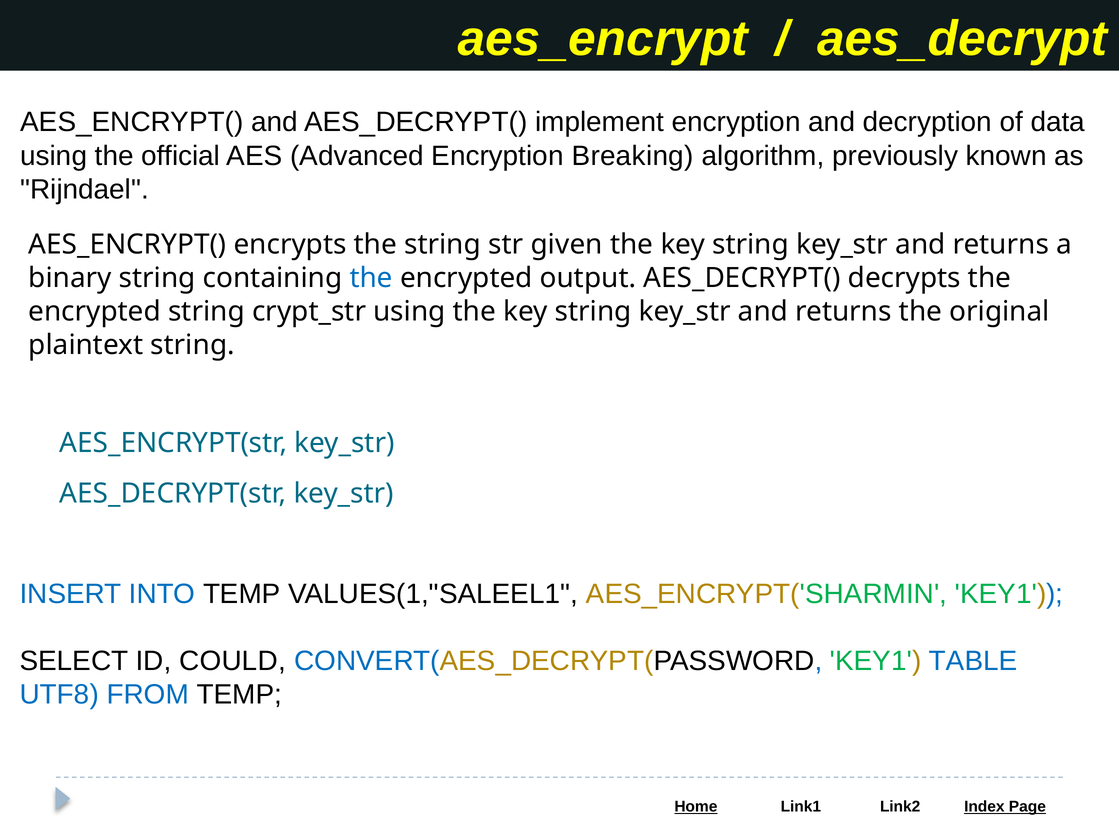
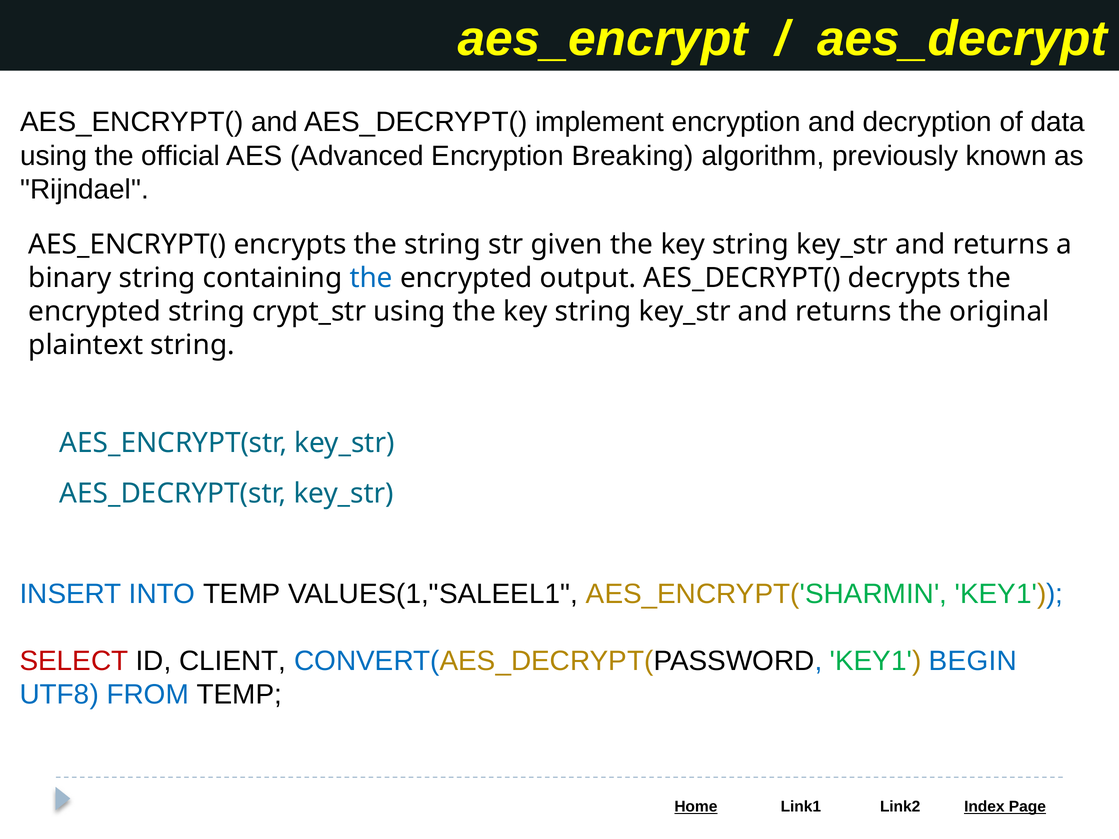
SELECT colour: black -> red
COULD: COULD -> CLIENT
TABLE: TABLE -> BEGIN
